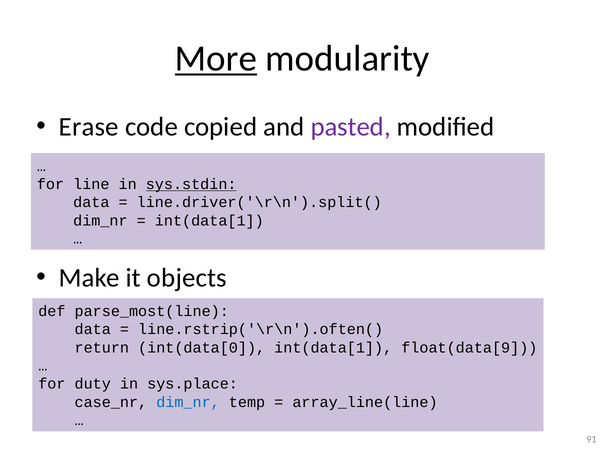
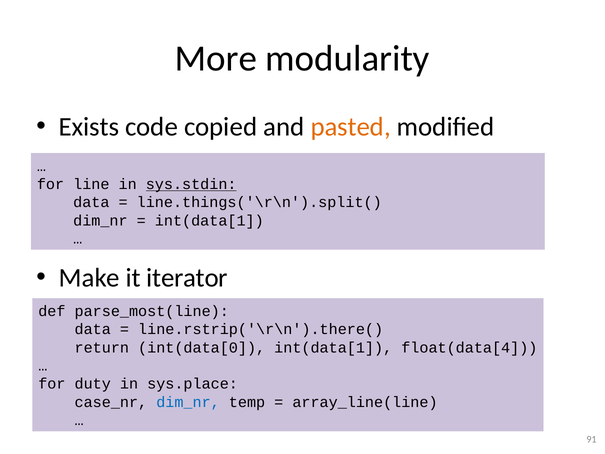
More underline: present -> none
Erase: Erase -> Exists
pasted colour: purple -> orange
line.driver('\r\n').split(: line.driver('\r\n').split( -> line.things('\r\n').split(
objects: objects -> iterator
line.rstrip('\r\n').often(: line.rstrip('\r\n').often( -> line.rstrip('\r\n').there(
float(data[9: float(data[9 -> float(data[4
